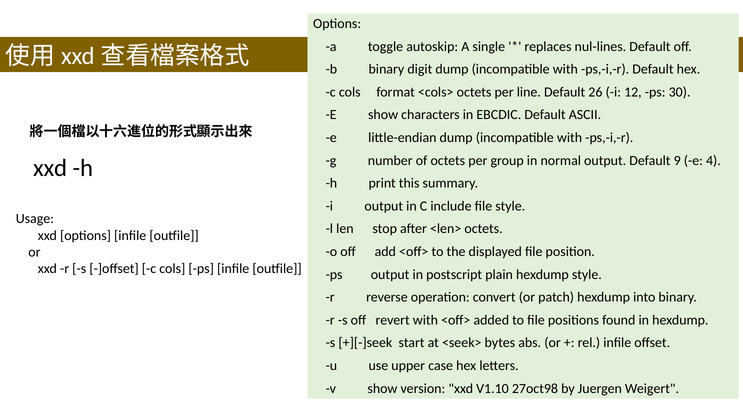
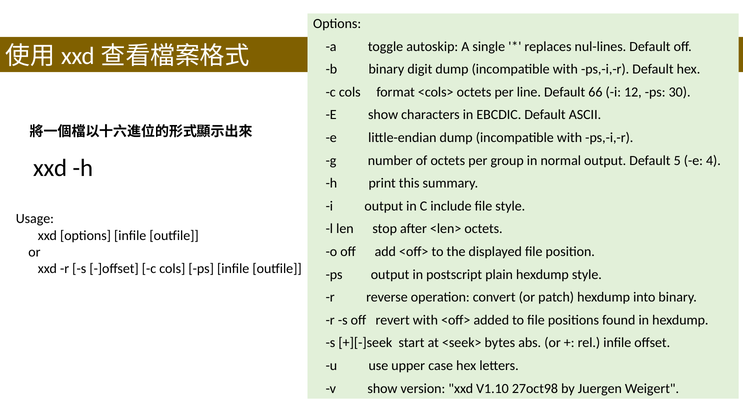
26: 26 -> 66
9: 9 -> 5
